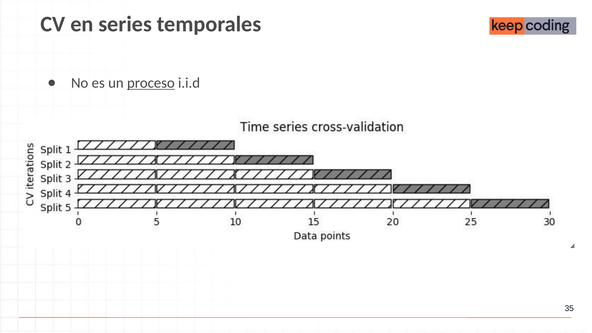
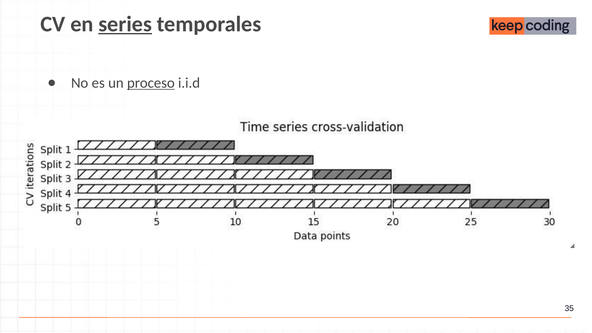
series underline: none -> present
